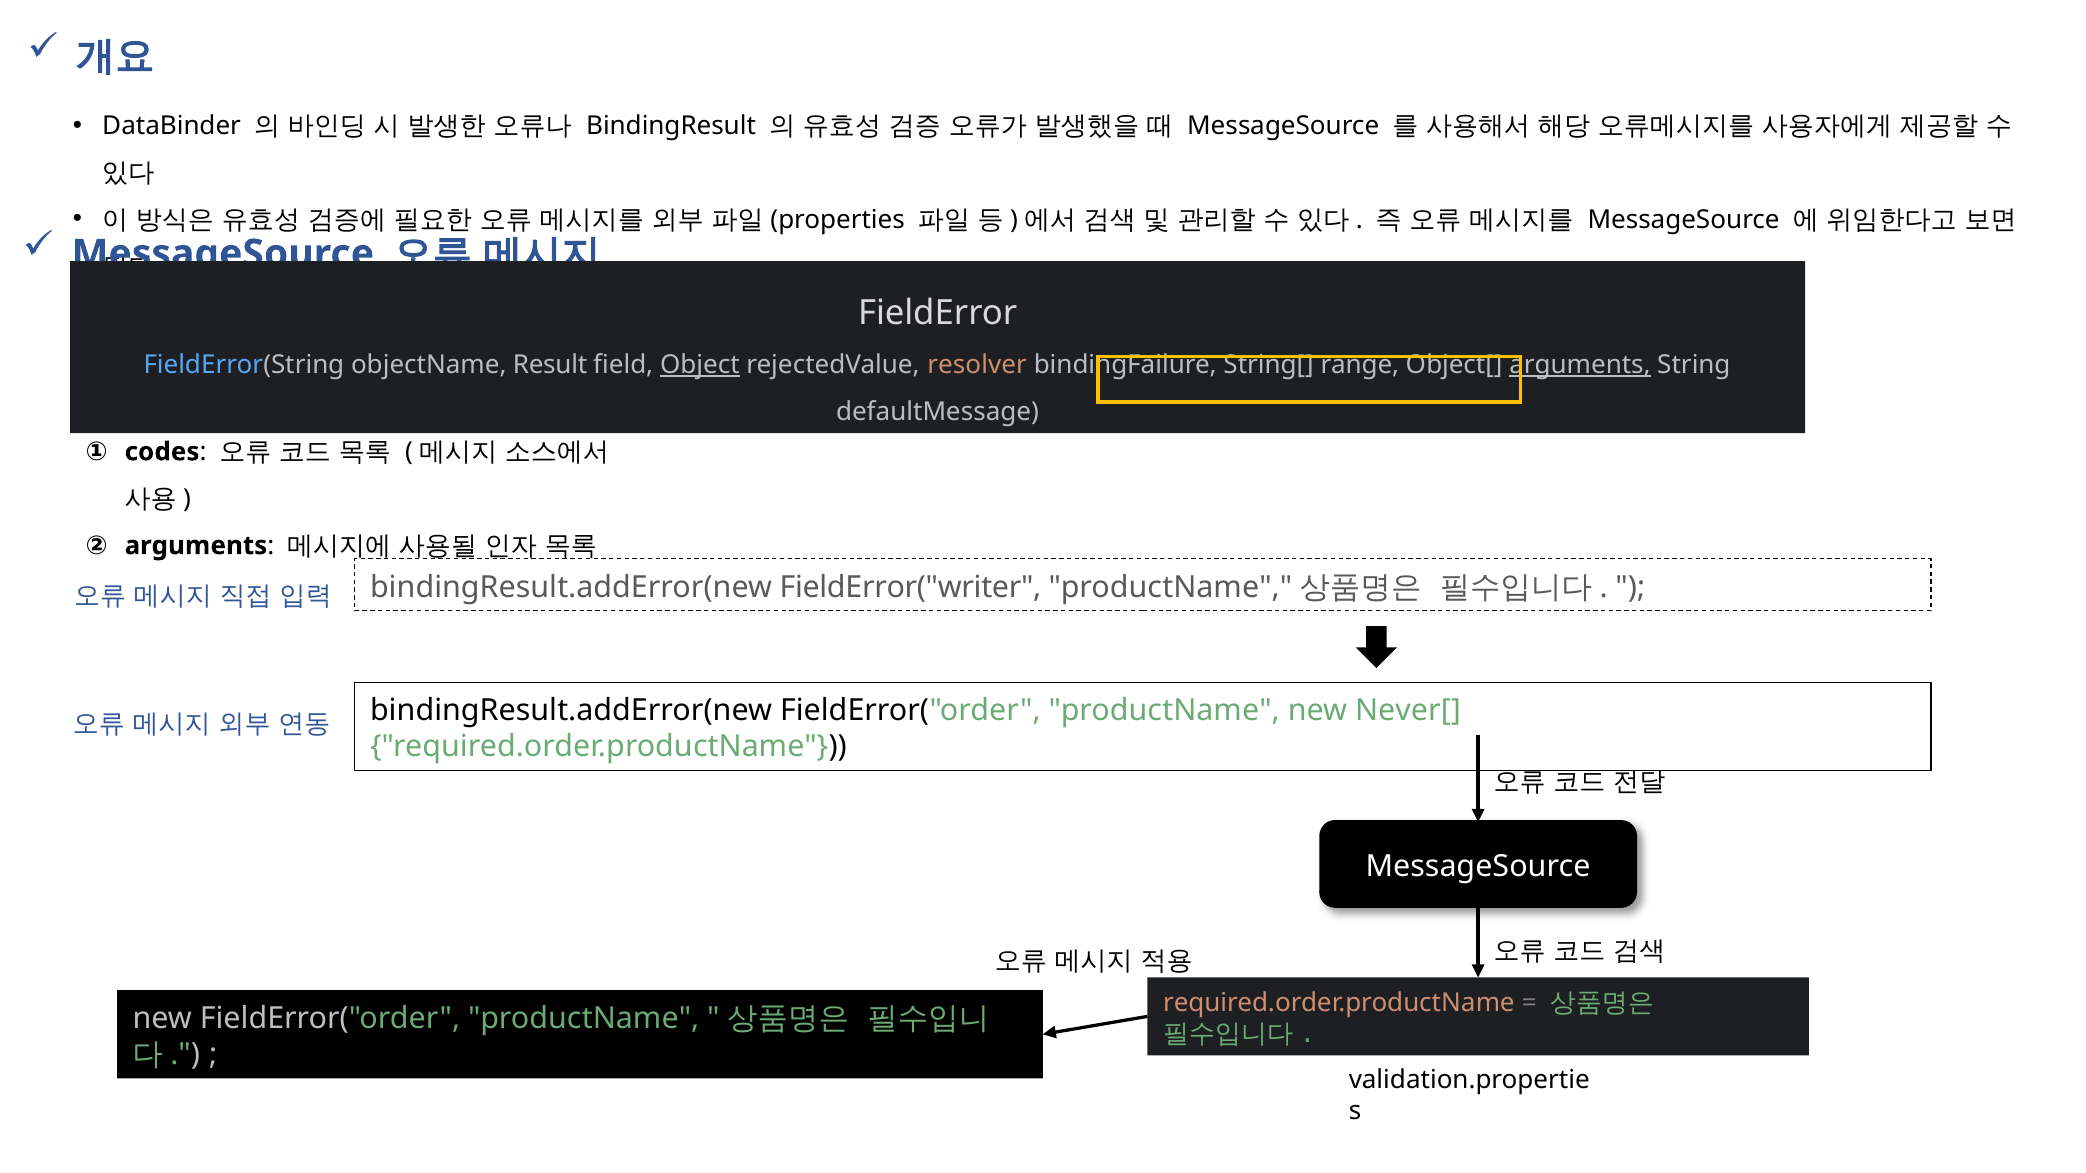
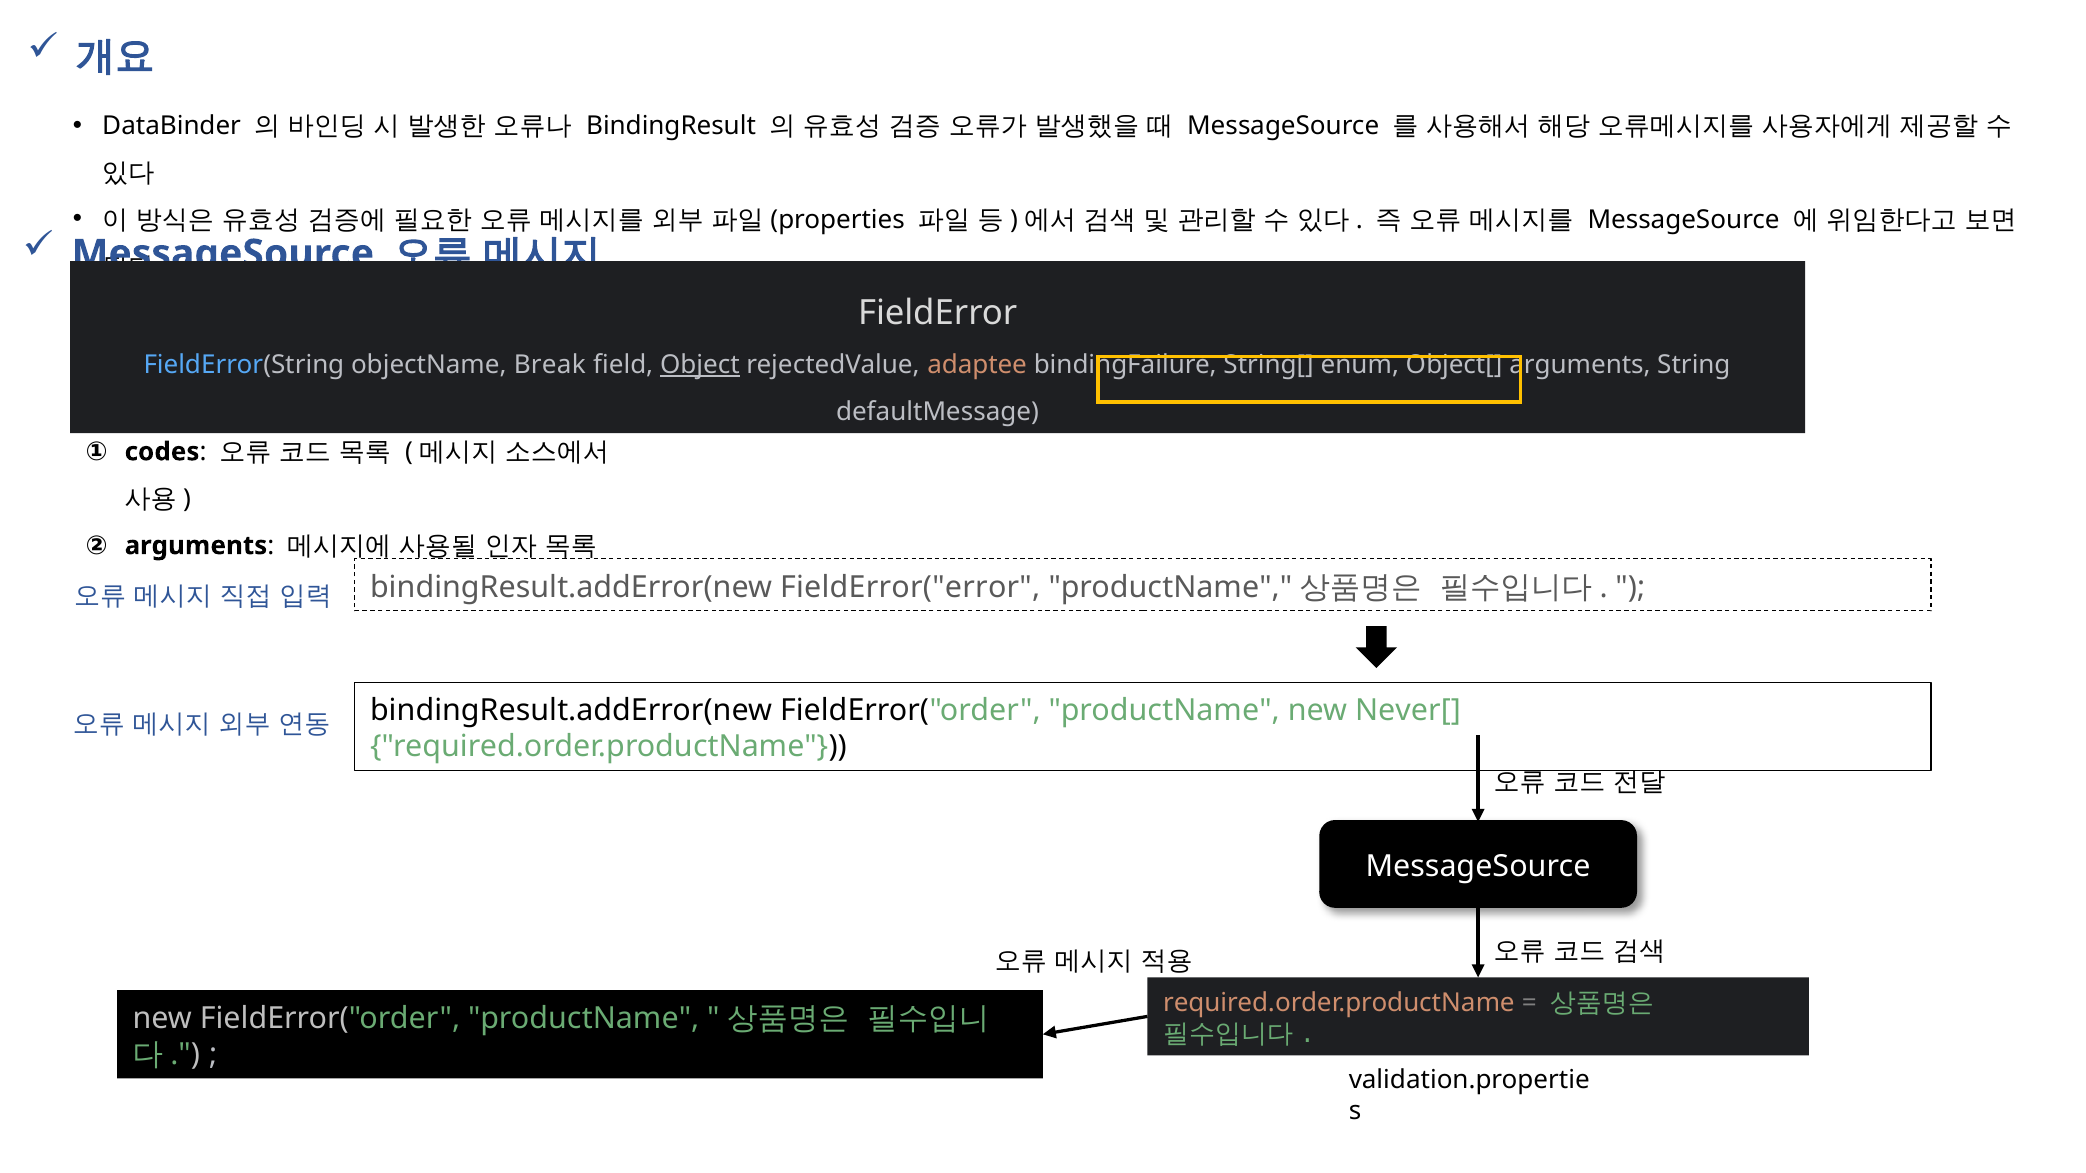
Result: Result -> Break
resolver: resolver -> adaptee
range: range -> enum
arguments at (1580, 365) underline: present -> none
FieldError("writer: FieldError("writer -> FieldError("error
